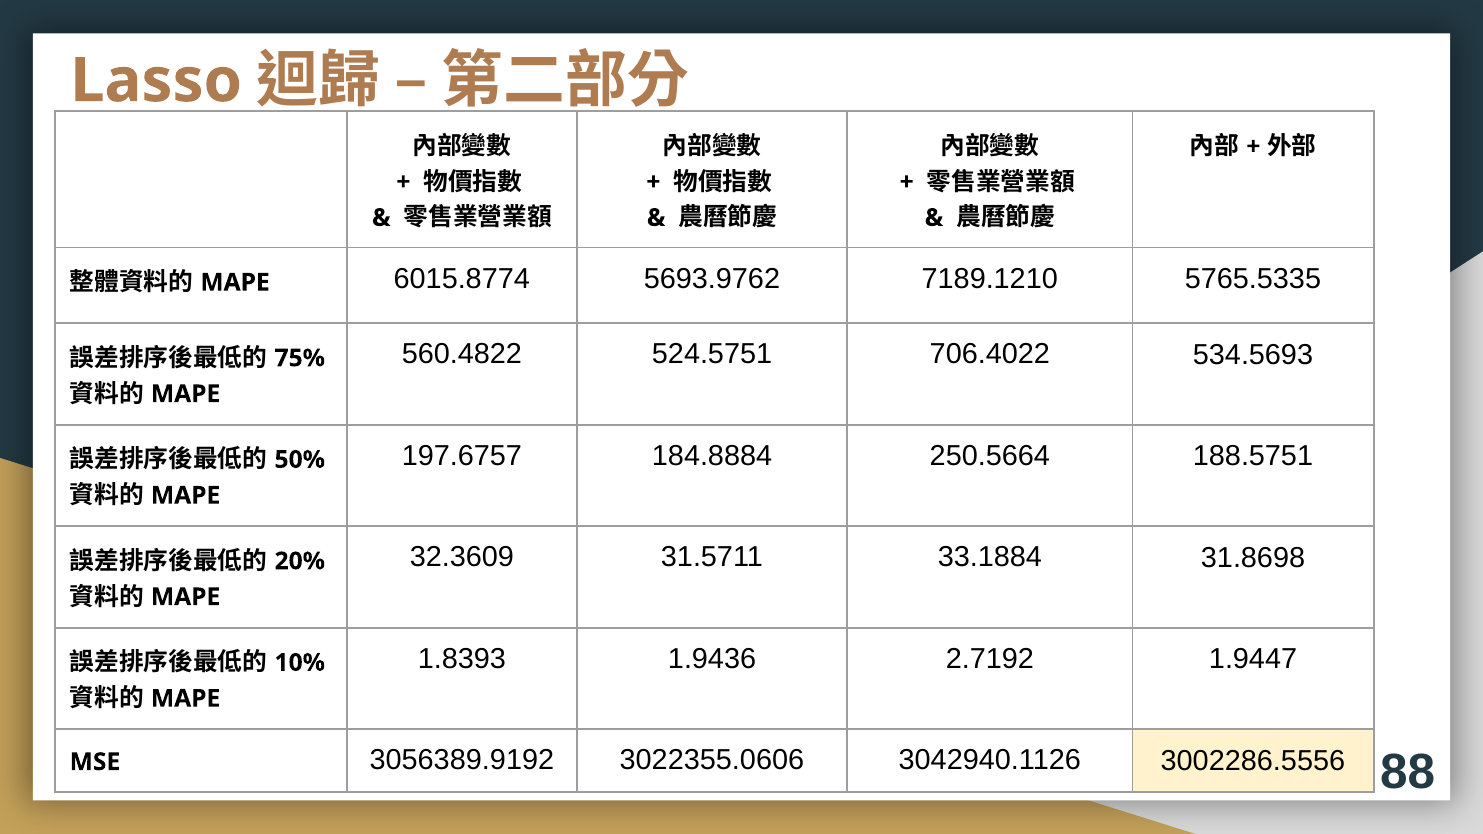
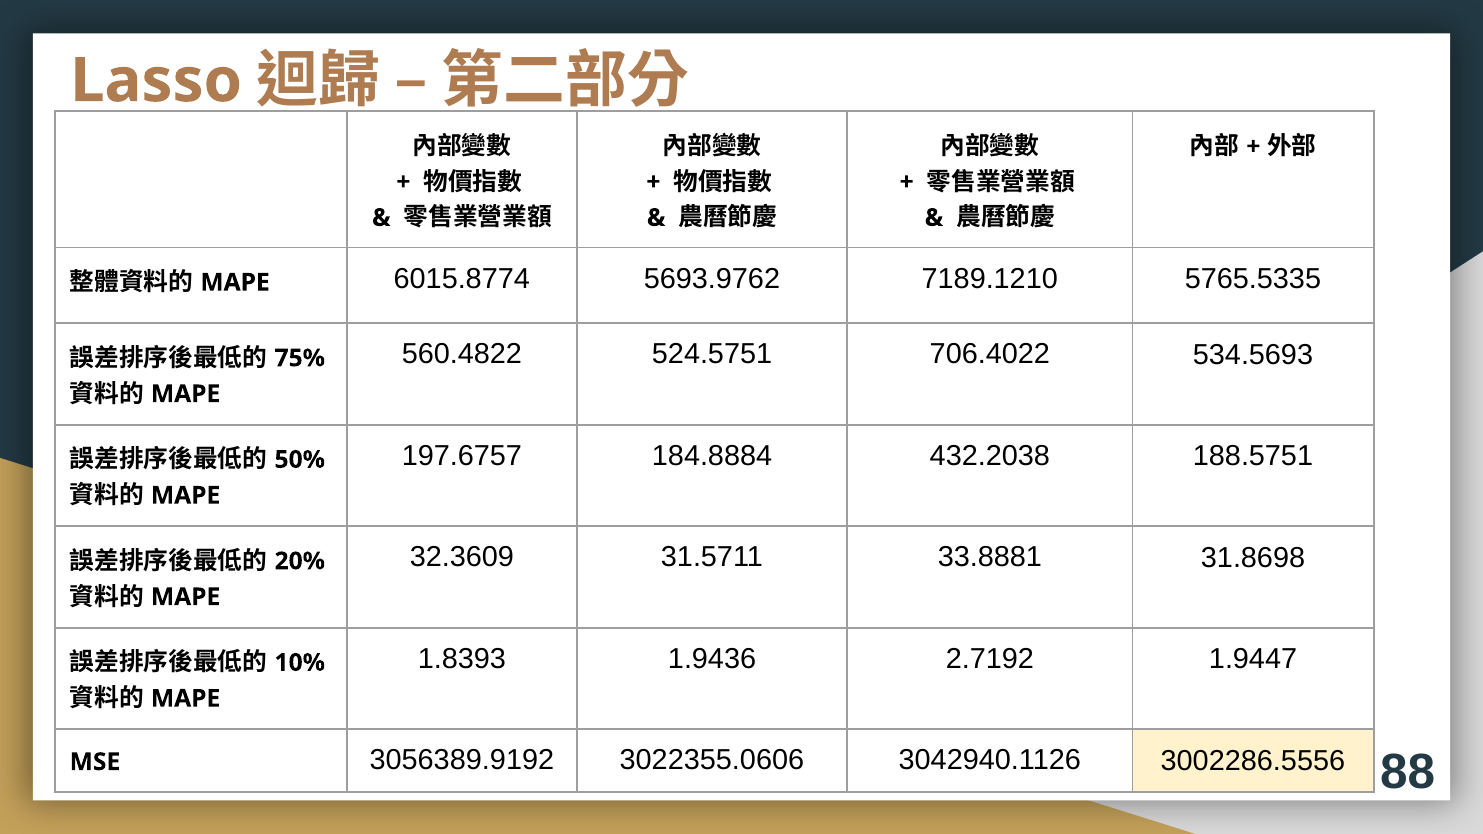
250.5664: 250.5664 -> 432.2038
33.1884: 33.1884 -> 33.8881
